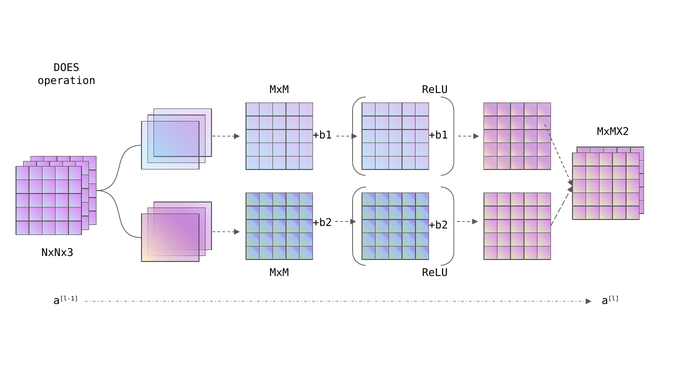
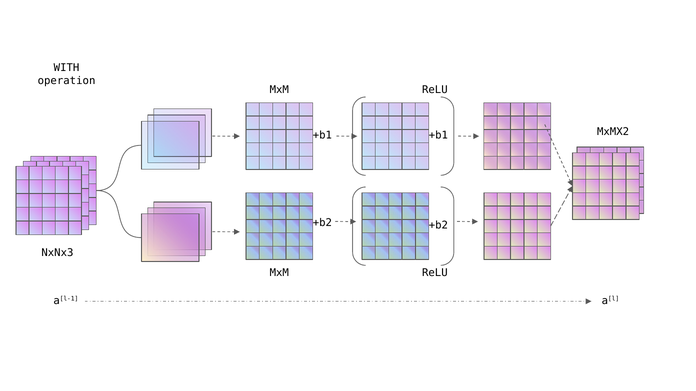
DOES: DOES -> WITH
